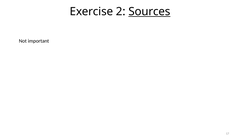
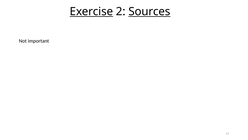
Exercise underline: none -> present
